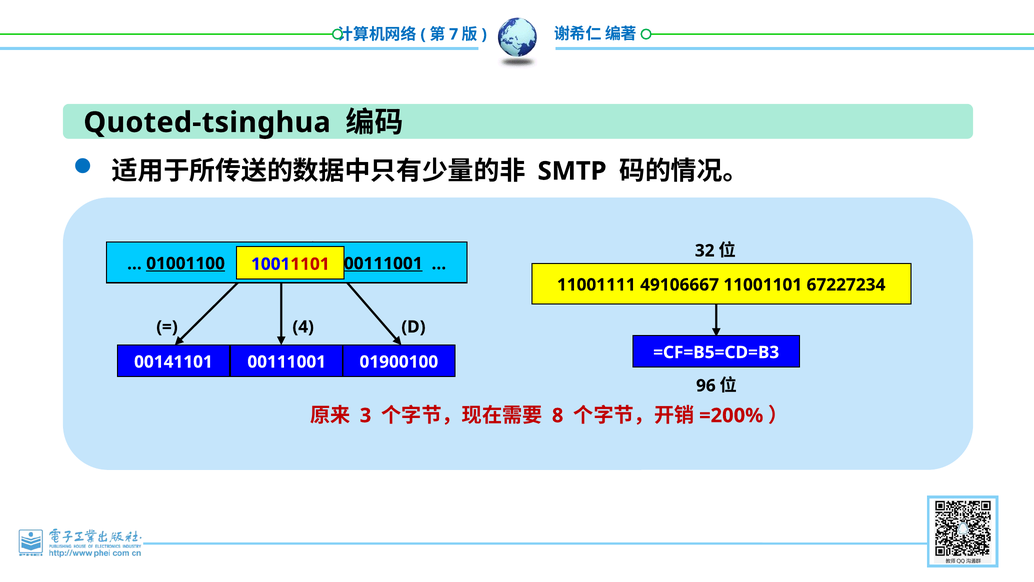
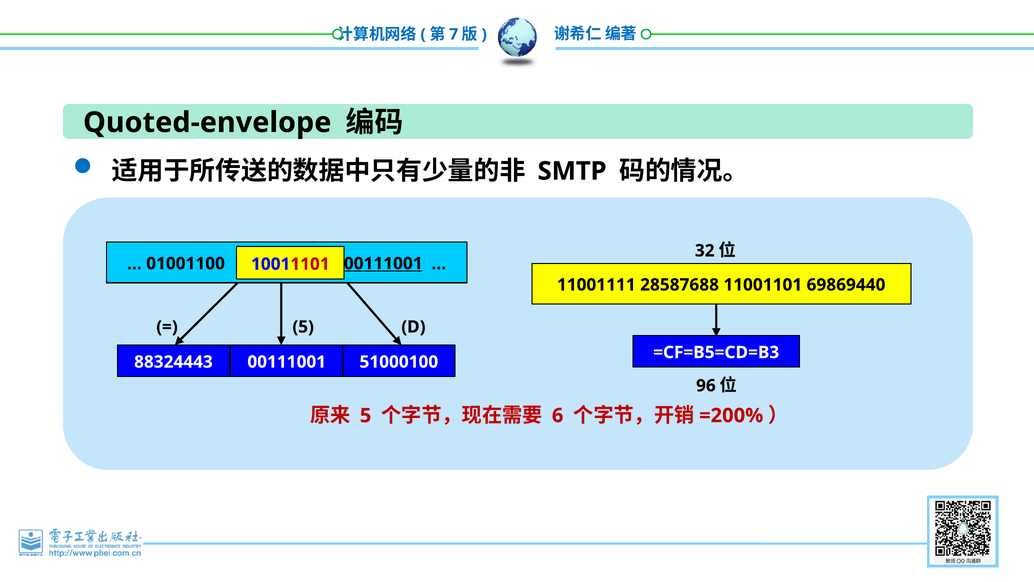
Quoted-tsinghua: Quoted-tsinghua -> Quoted-envelope
01001100 underline: present -> none
49106667: 49106667 -> 28587688
67227234: 67227234 -> 69869440
4 at (303, 327): 4 -> 5
00141101: 00141101 -> 88324443
01900100: 01900100 -> 51000100
3 at (366, 415): 3 -> 5
8: 8 -> 6
